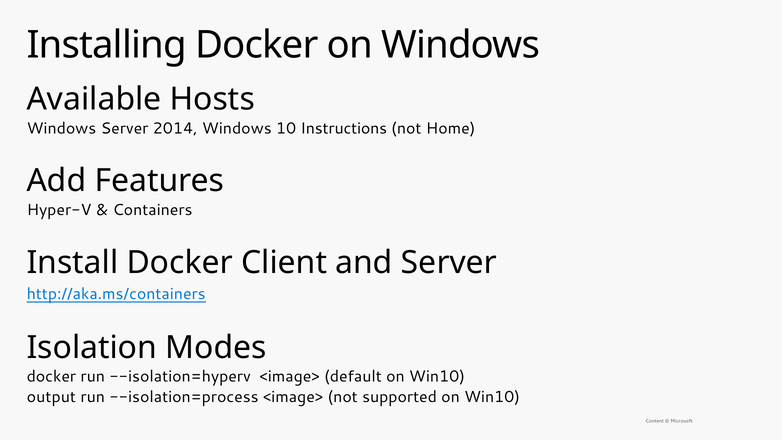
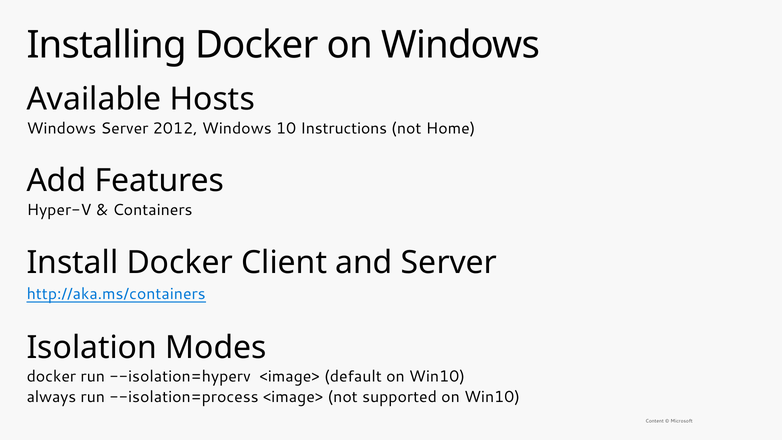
2014: 2014 -> 2012
output: output -> always
